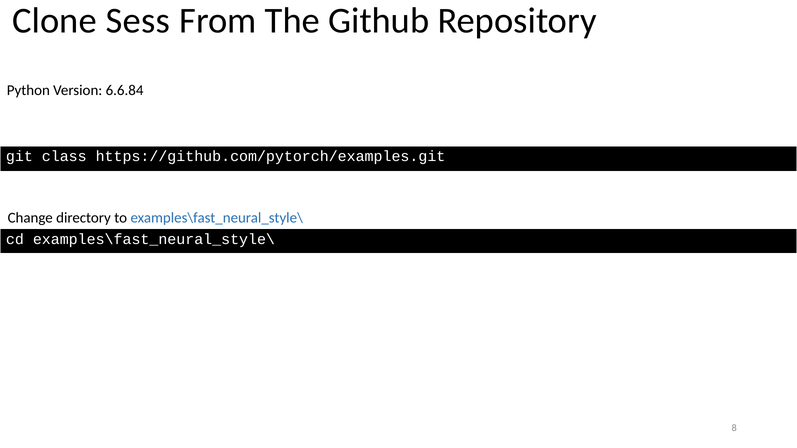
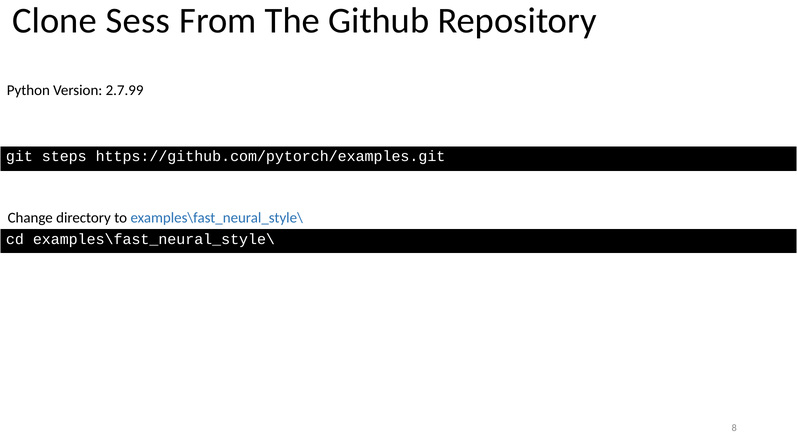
6.6.84: 6.6.84 -> 2.7.99
class: class -> steps
